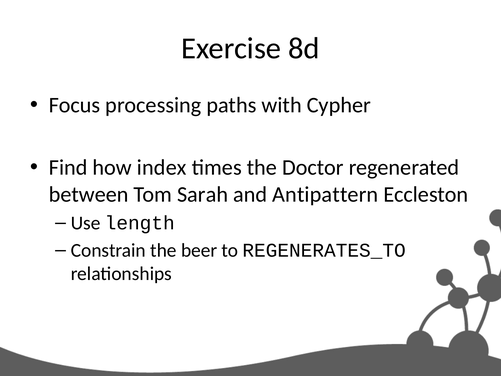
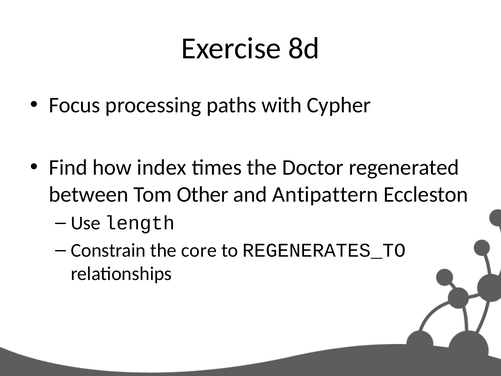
Sarah: Sarah -> Other
beer: beer -> core
